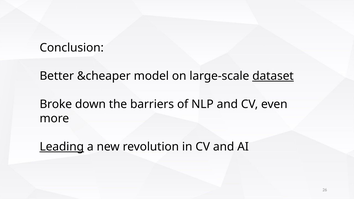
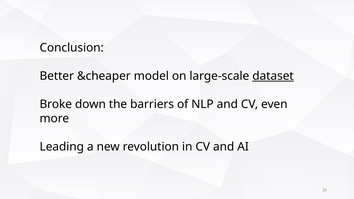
Leading underline: present -> none
